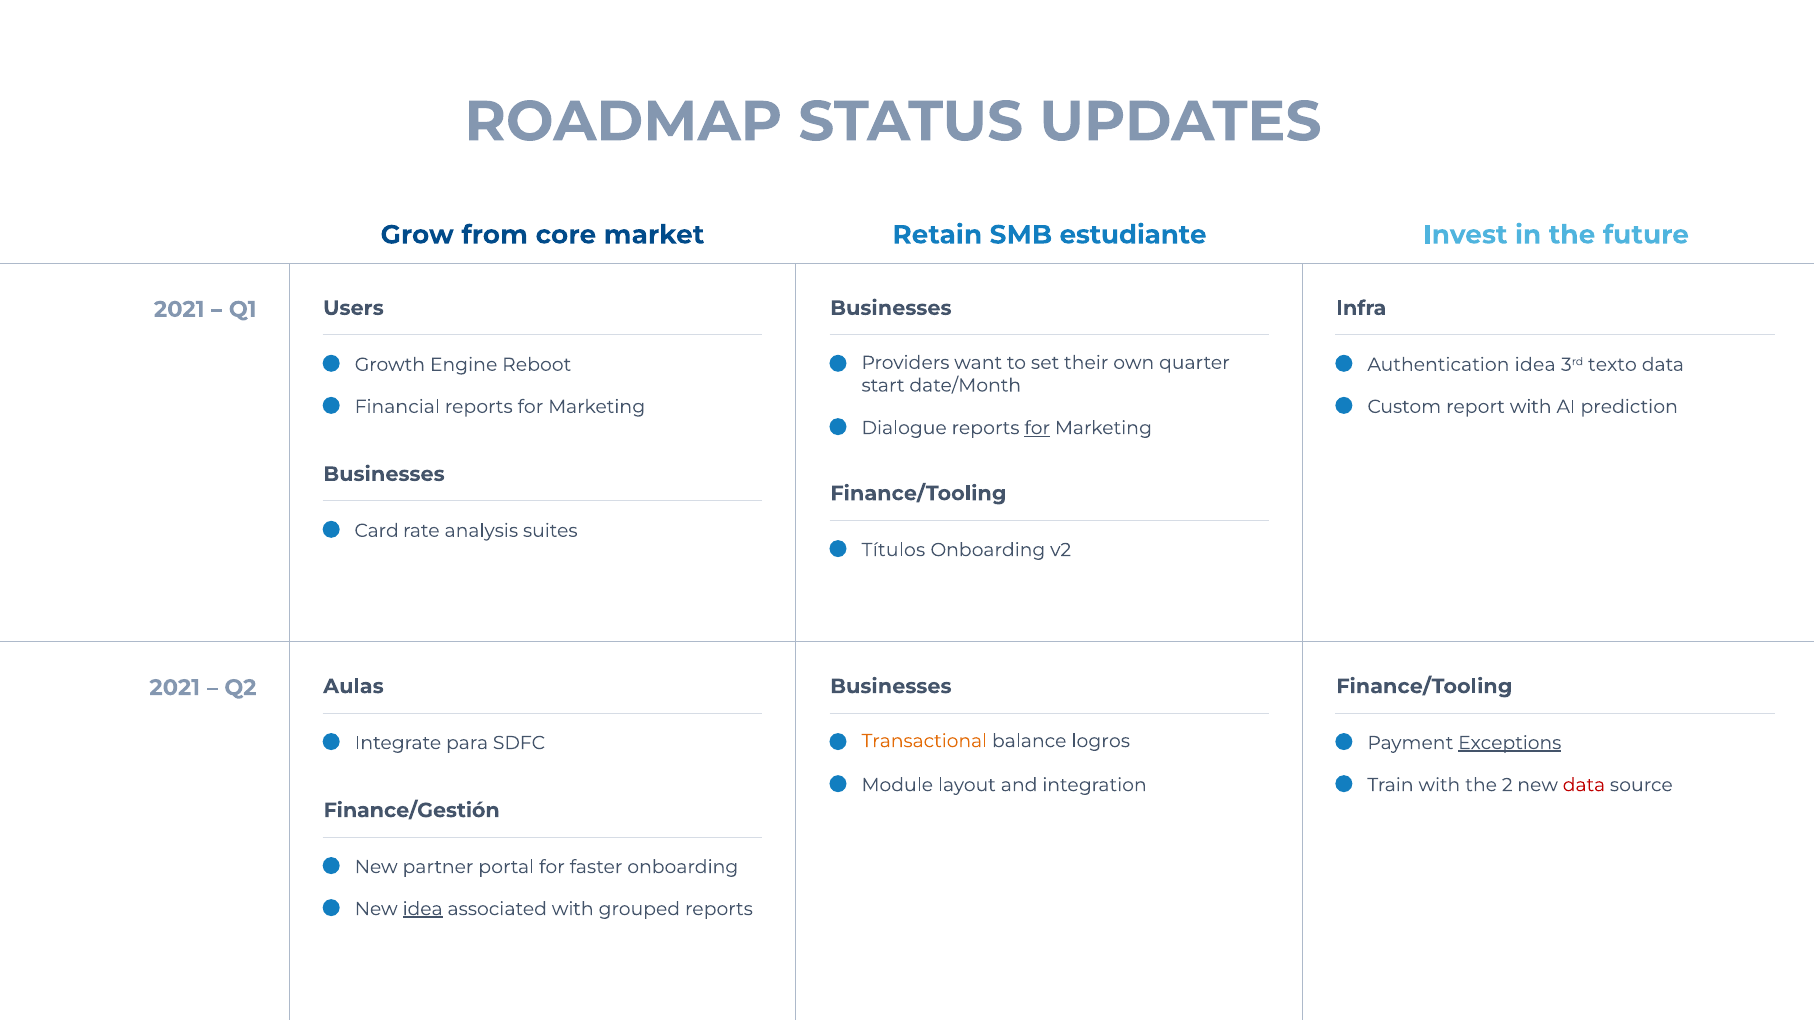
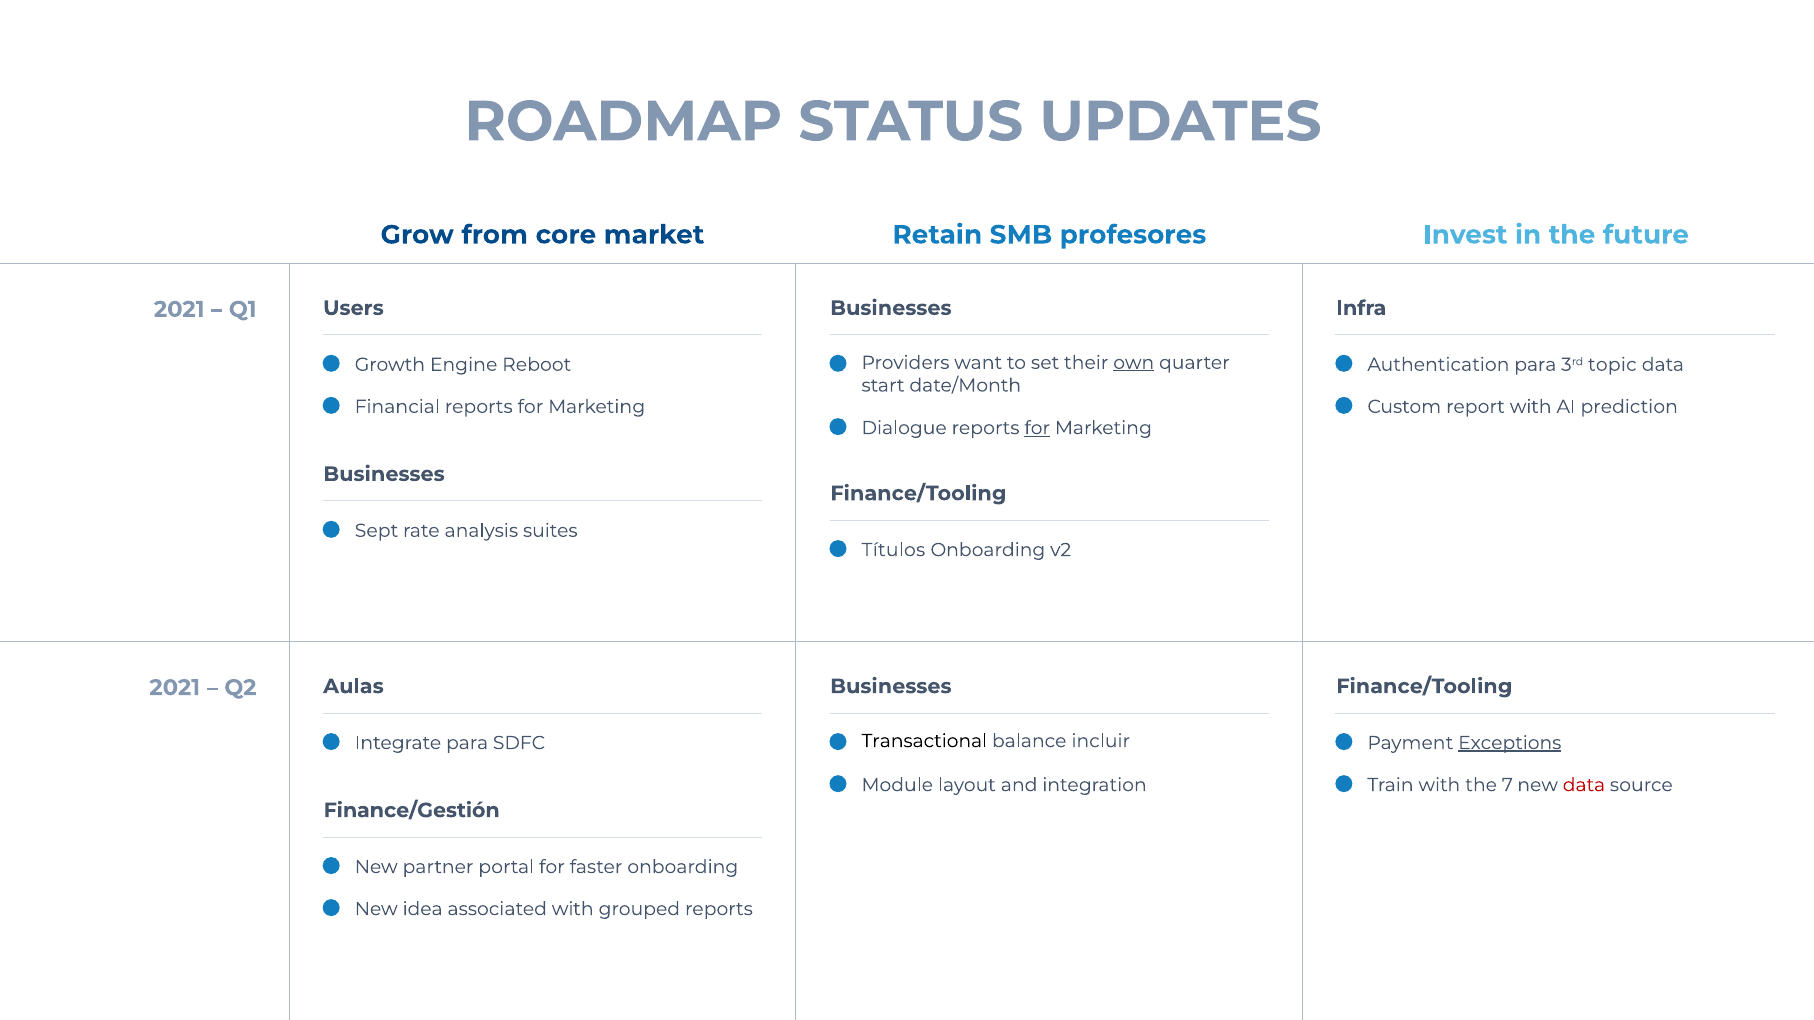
estudiante: estudiante -> profesores
own underline: none -> present
Authentication idea: idea -> para
texto: texto -> topic
Card: Card -> Sept
Transactional colour: orange -> black
logros: logros -> incluir
2: 2 -> 7
idea at (423, 909) underline: present -> none
